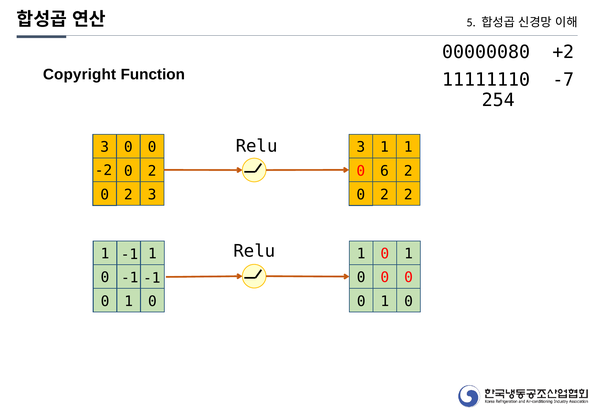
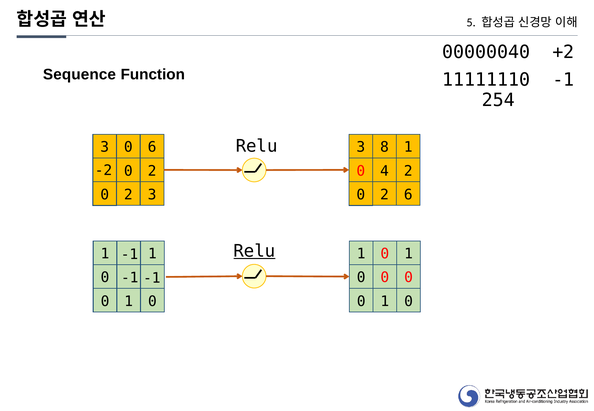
00000080: 00000080 -> 00000040
Copyright: Copyright -> Sequence
11111110 -7: -7 -> -1
3 0 0: 0 -> 6
3 1: 1 -> 8
6: 6 -> 4
2 at (408, 195): 2 -> 6
Relu at (254, 251) underline: none -> present
